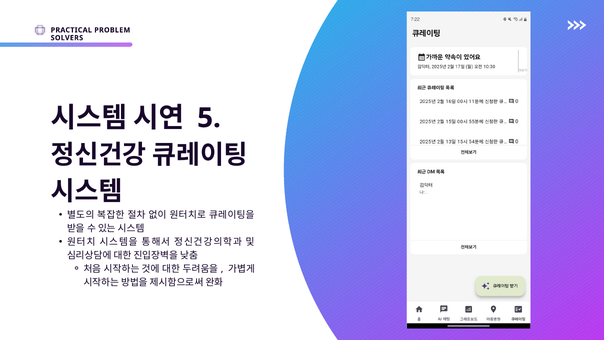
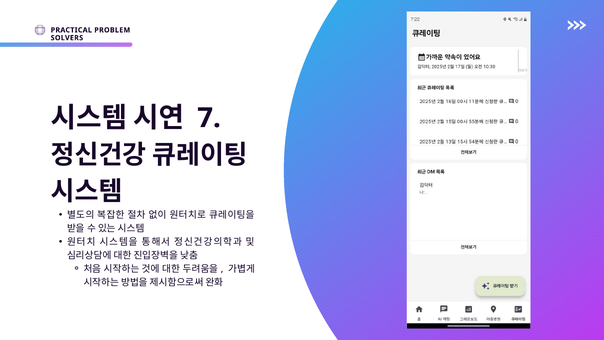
5: 5 -> 7
